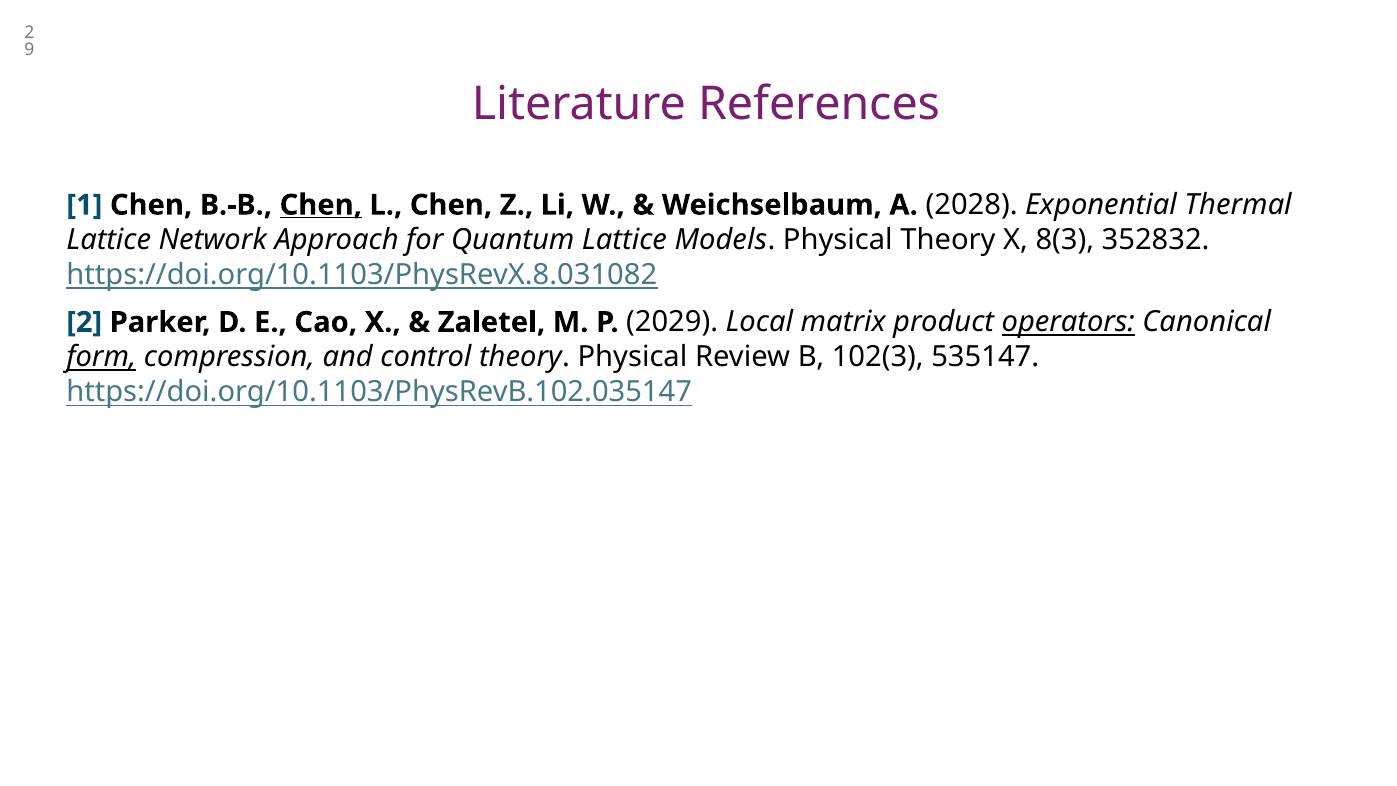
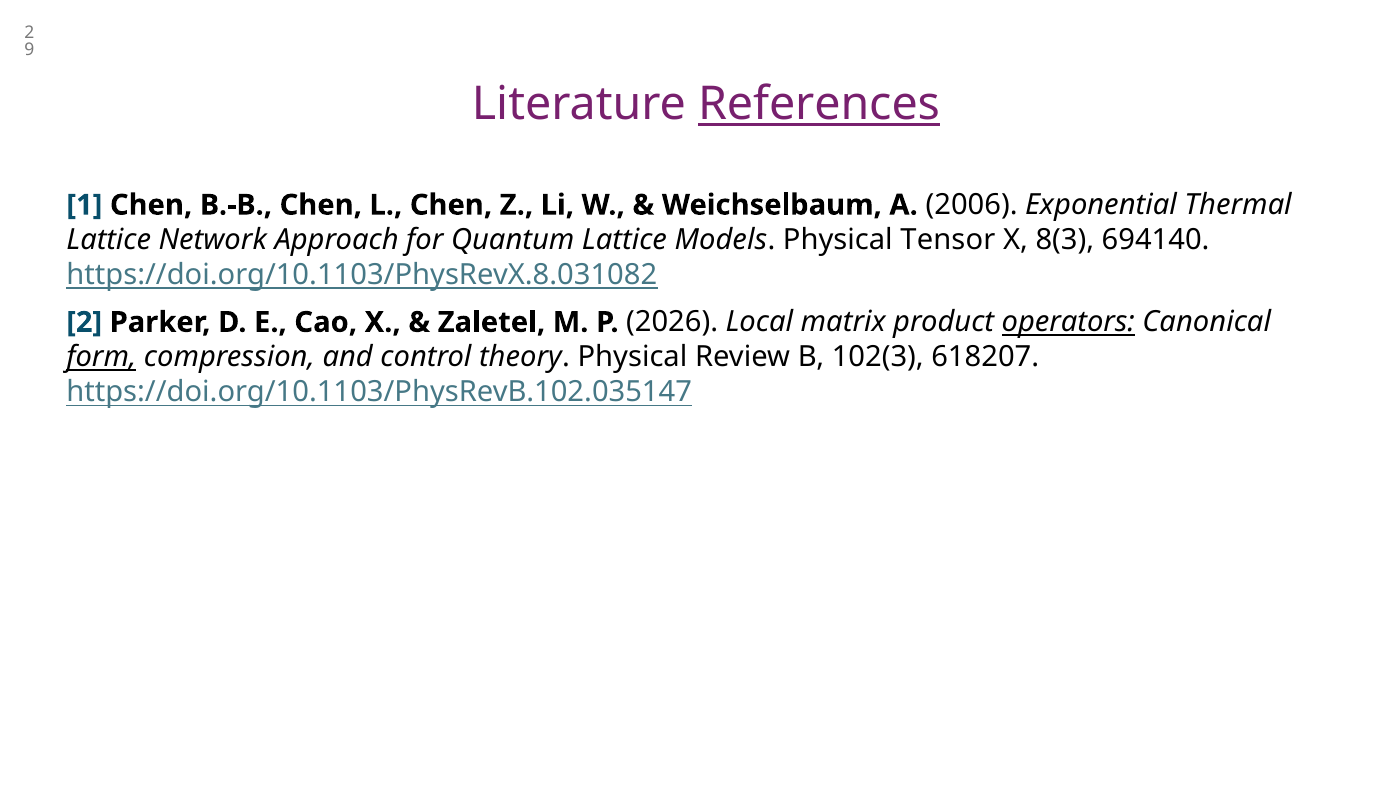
References underline: none -> present
Chen at (321, 205) underline: present -> none
2028: 2028 -> 2006
Physical Theory: Theory -> Tensor
352832: 352832 -> 694140
2029: 2029 -> 2026
535147: 535147 -> 618207
